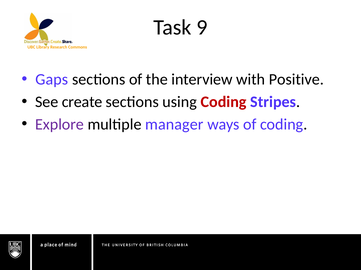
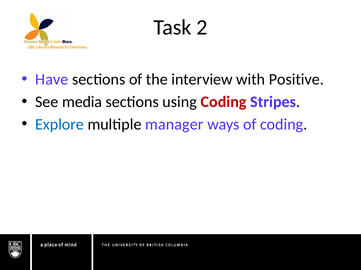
9: 9 -> 2
Gaps: Gaps -> Have
create: create -> media
Explore colour: purple -> blue
